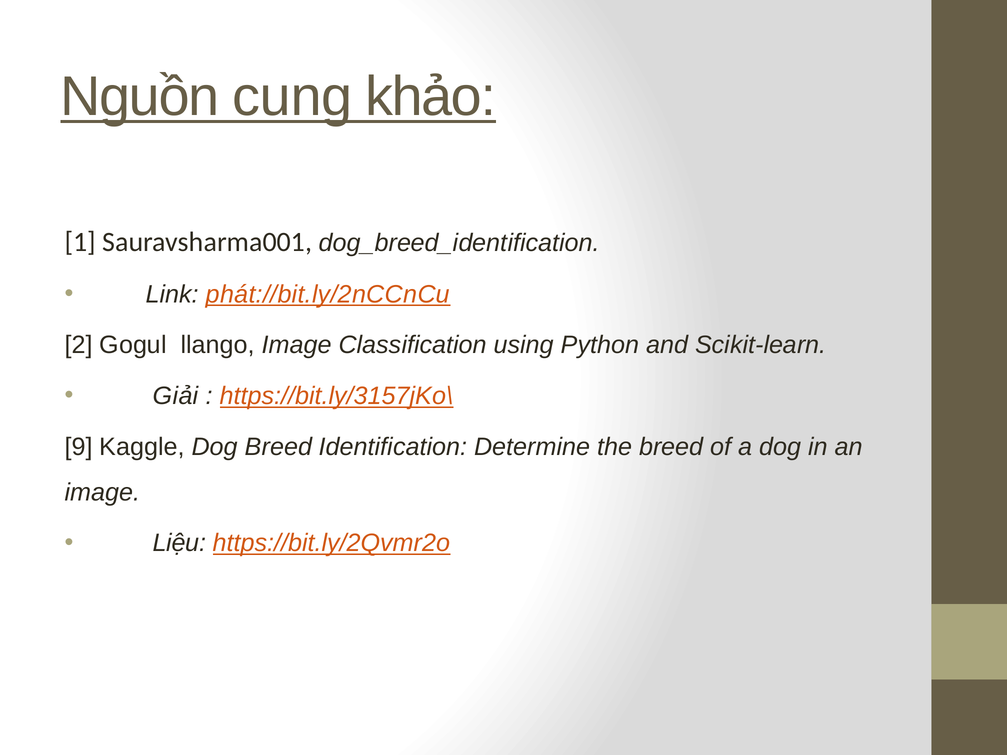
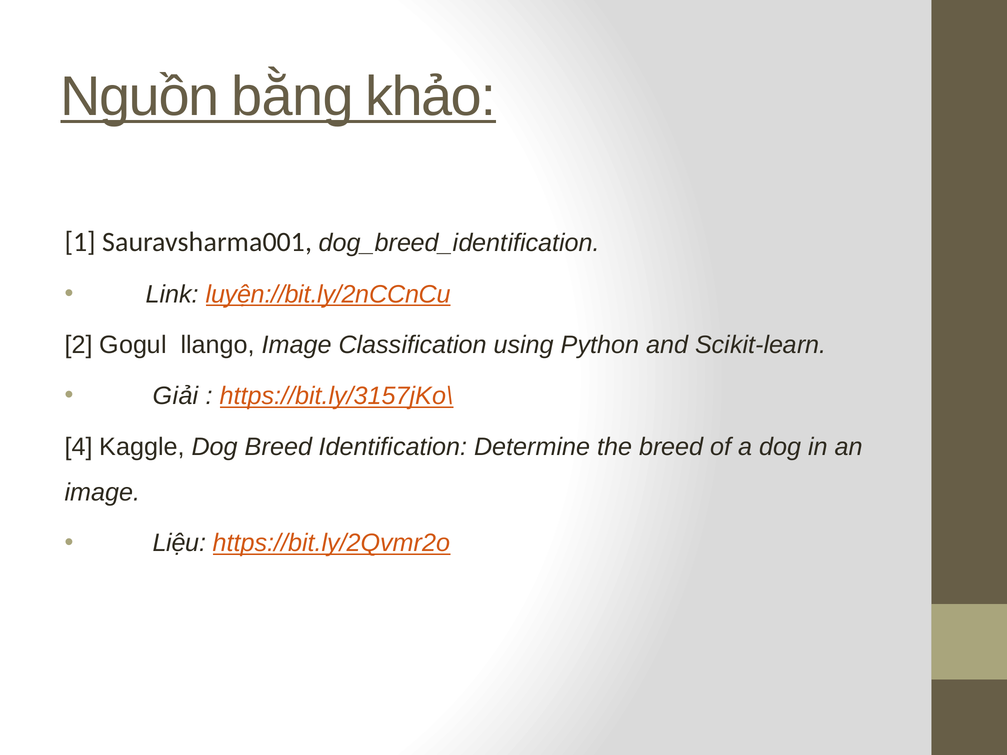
cung: cung -> bằng
phát://bit.ly/2nCCnCu: phát://bit.ly/2nCCnCu -> luyện://bit.ly/2nCCnCu
9: 9 -> 4
